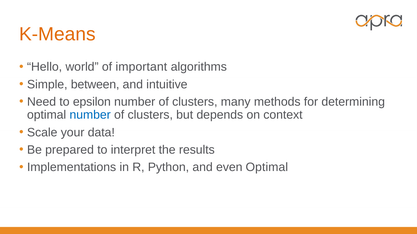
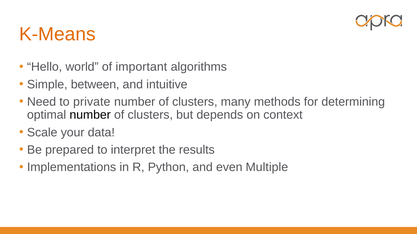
epsilon: epsilon -> private
number at (90, 115) colour: blue -> black
even Optimal: Optimal -> Multiple
